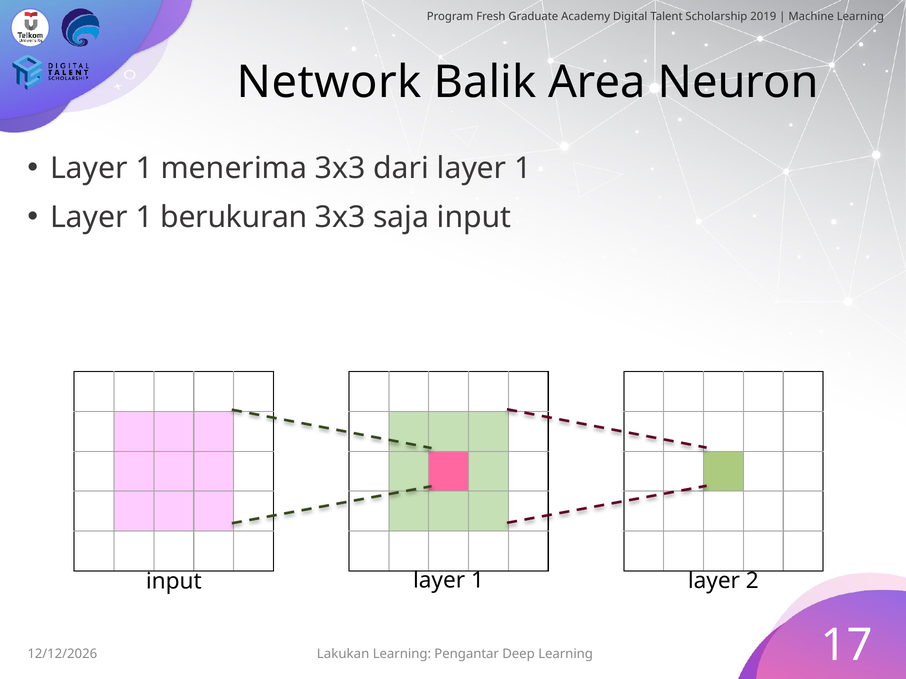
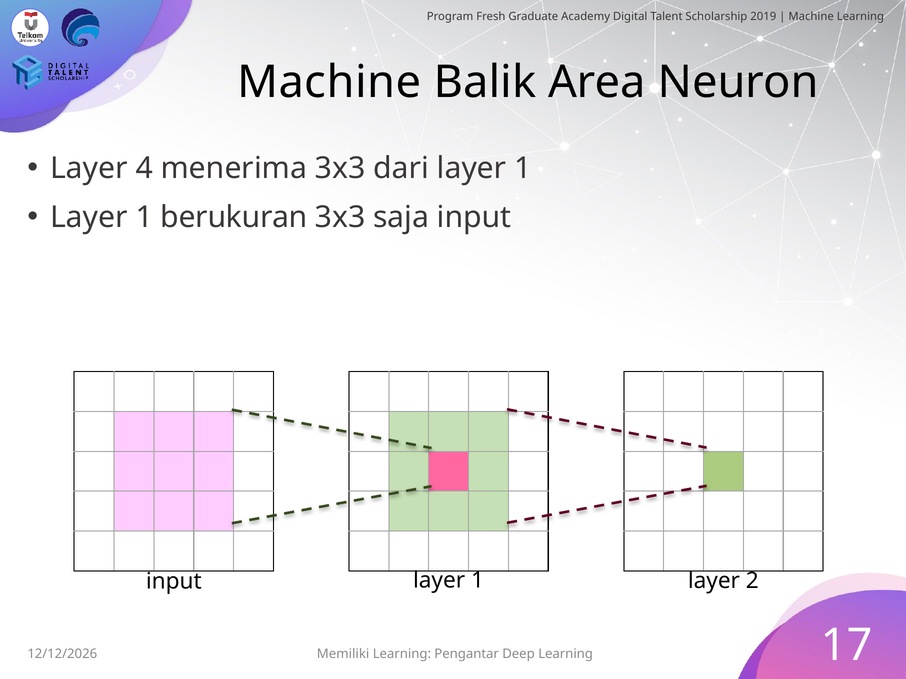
Network at (329, 82): Network -> Machine
1 at (144, 169): 1 -> 4
Lakukan: Lakukan -> Memiliki
